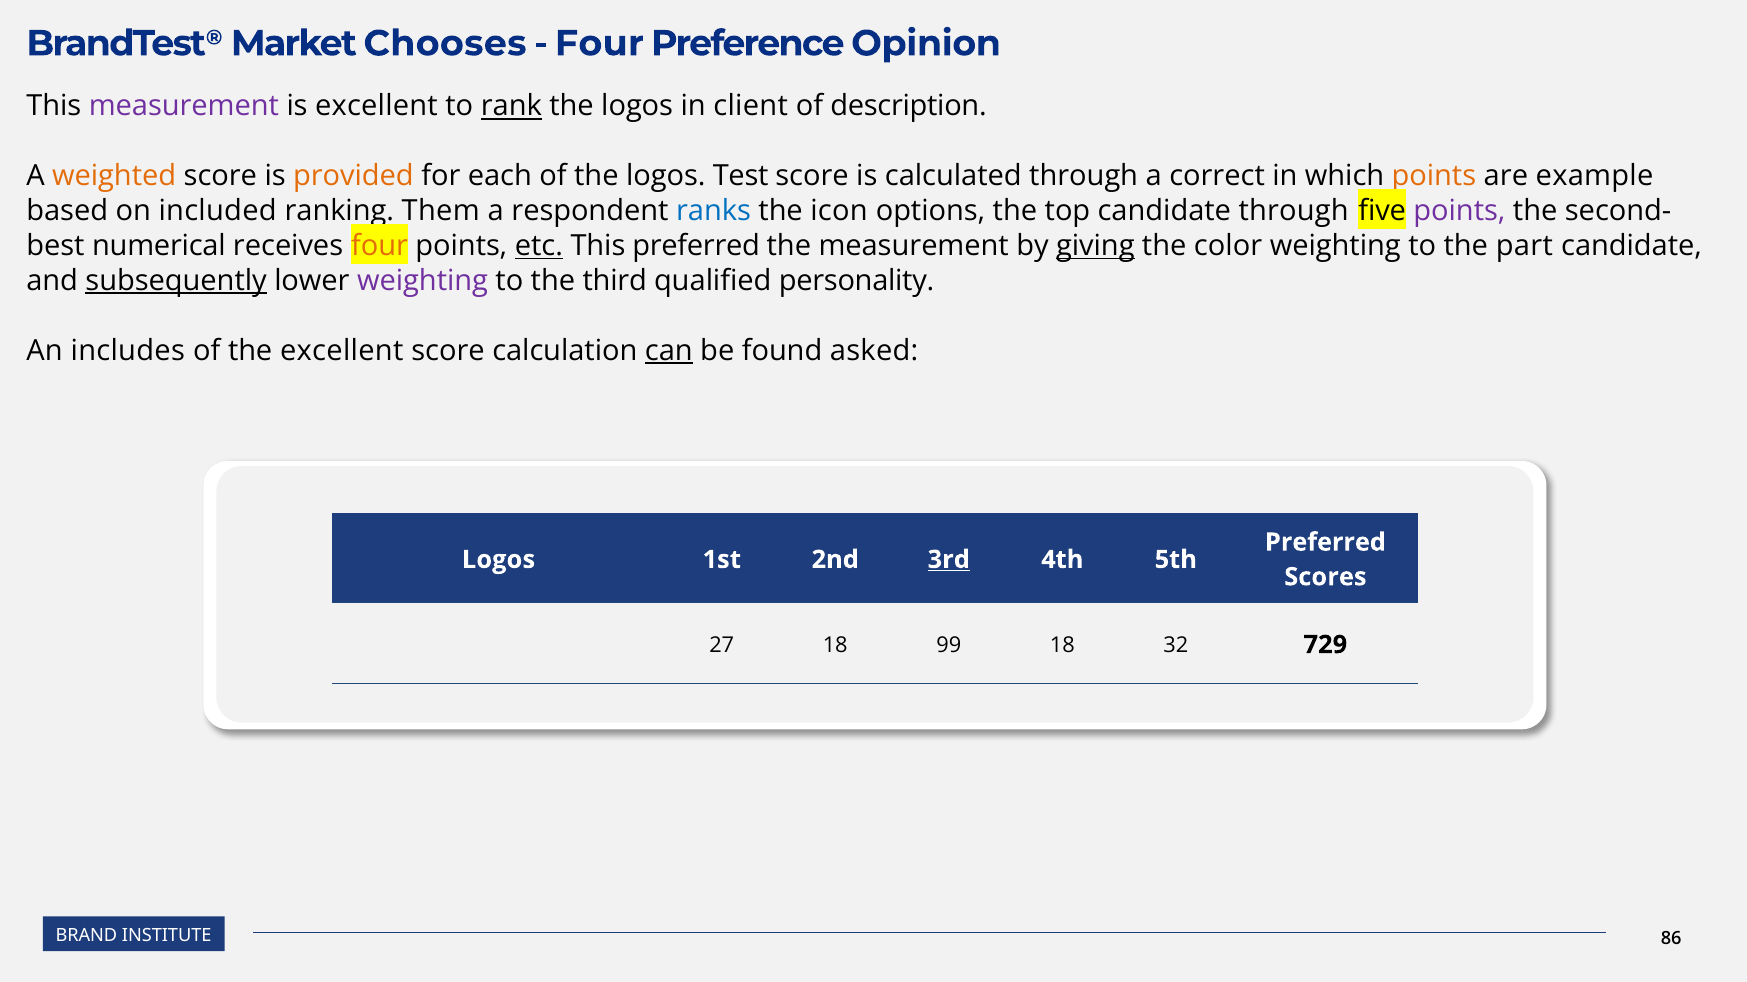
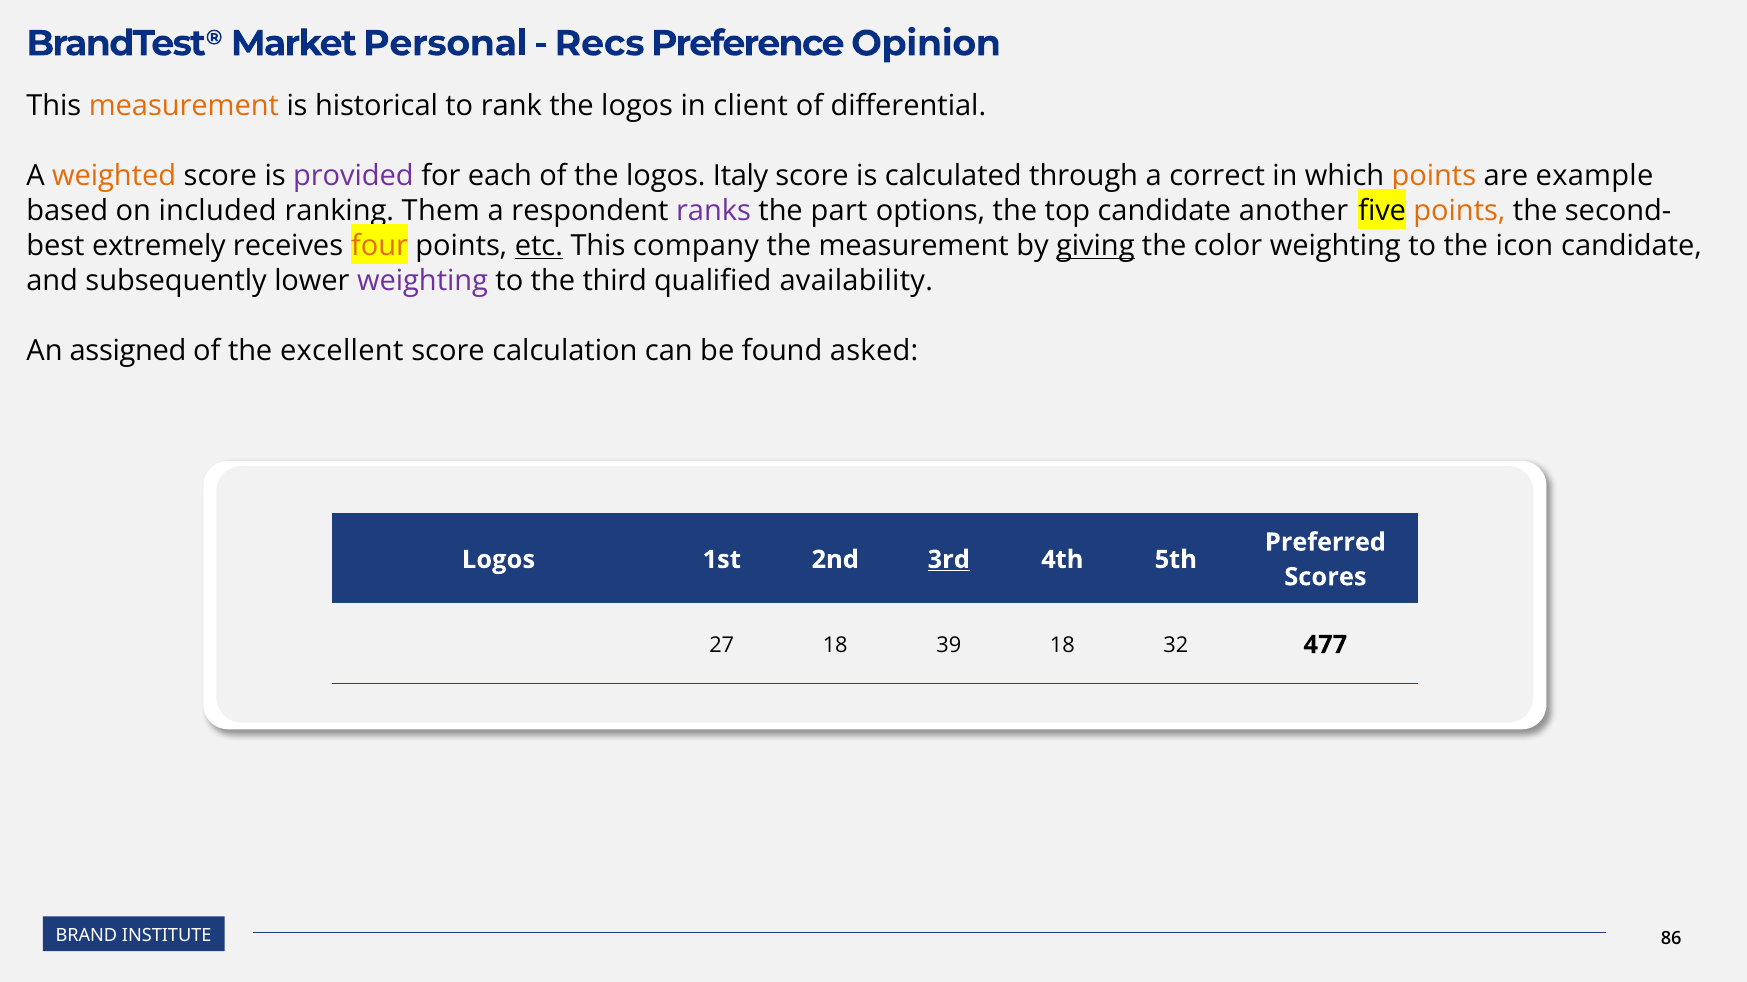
Chooses: Chooses -> Personal
Four at (599, 43): Four -> Recs
measurement at (184, 106) colour: purple -> orange
is excellent: excellent -> historical
rank underline: present -> none
description: description -> differential
provided colour: orange -> purple
Test: Test -> Italy
ranks colour: blue -> purple
icon: icon -> part
candidate through: through -> another
points at (1459, 211) colour: purple -> orange
numerical: numerical -> extremely
This preferred: preferred -> company
part: part -> icon
subsequently underline: present -> none
personality: personality -> availability
includes: includes -> assigned
can underline: present -> none
99: 99 -> 39
729: 729 -> 477
